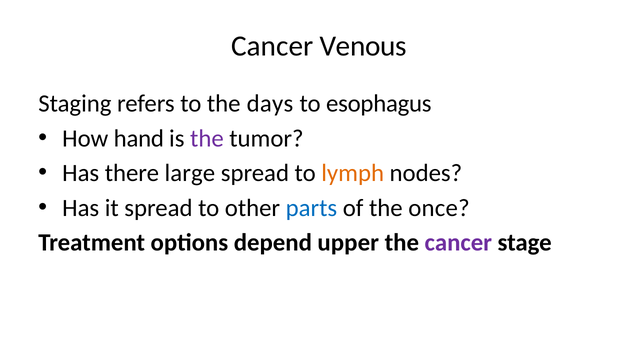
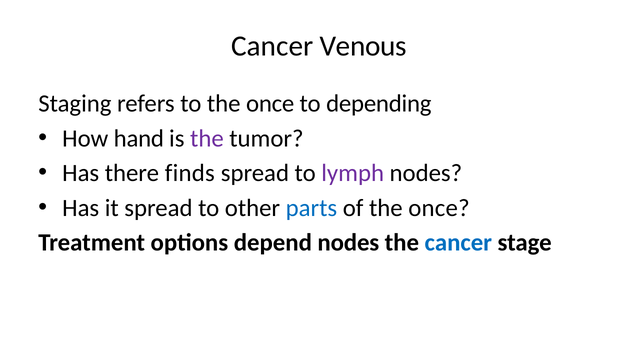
to the days: days -> once
esophagus: esophagus -> depending
large: large -> finds
lymph colour: orange -> purple
depend upper: upper -> nodes
cancer at (458, 243) colour: purple -> blue
